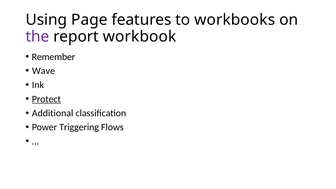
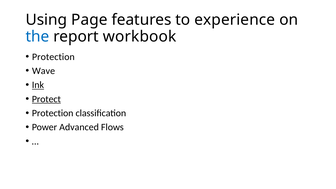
workbooks: workbooks -> experience
the colour: purple -> blue
Remember at (53, 57): Remember -> Protection
Ink underline: none -> present
Additional at (53, 113): Additional -> Protection
Triggering: Triggering -> Advanced
